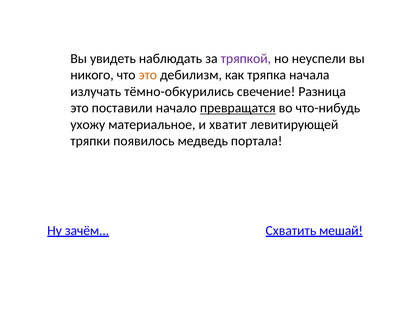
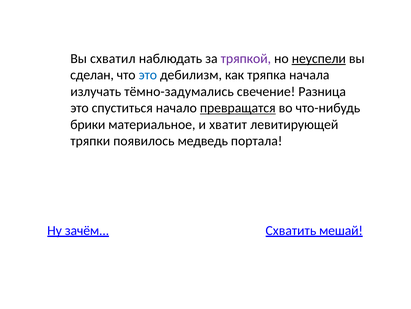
увидеть: увидеть -> схватил
неуспели underline: none -> present
никого: никого -> сделан
это at (148, 75) colour: orange -> blue
тёмно-обкурились: тёмно-обкурились -> тёмно-задумались
поставили: поставили -> спуститься
ухожу: ухожу -> брики
